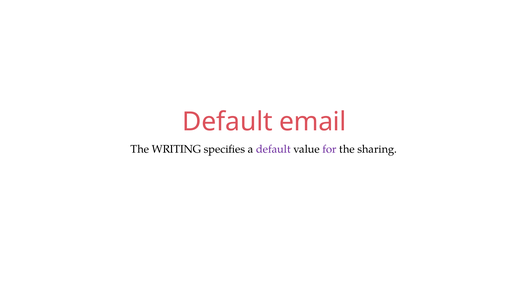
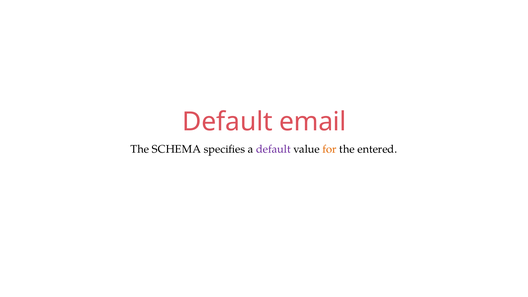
WRITING: WRITING -> SCHEMA
for colour: purple -> orange
sharing: sharing -> entered
